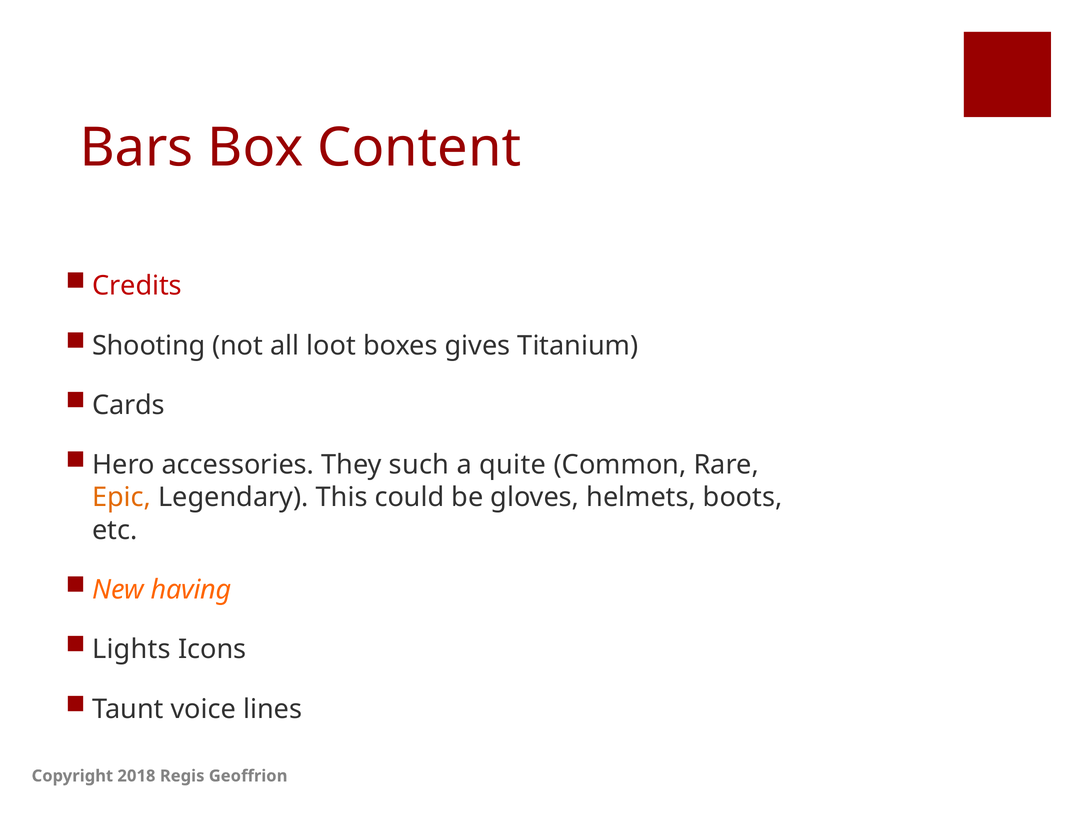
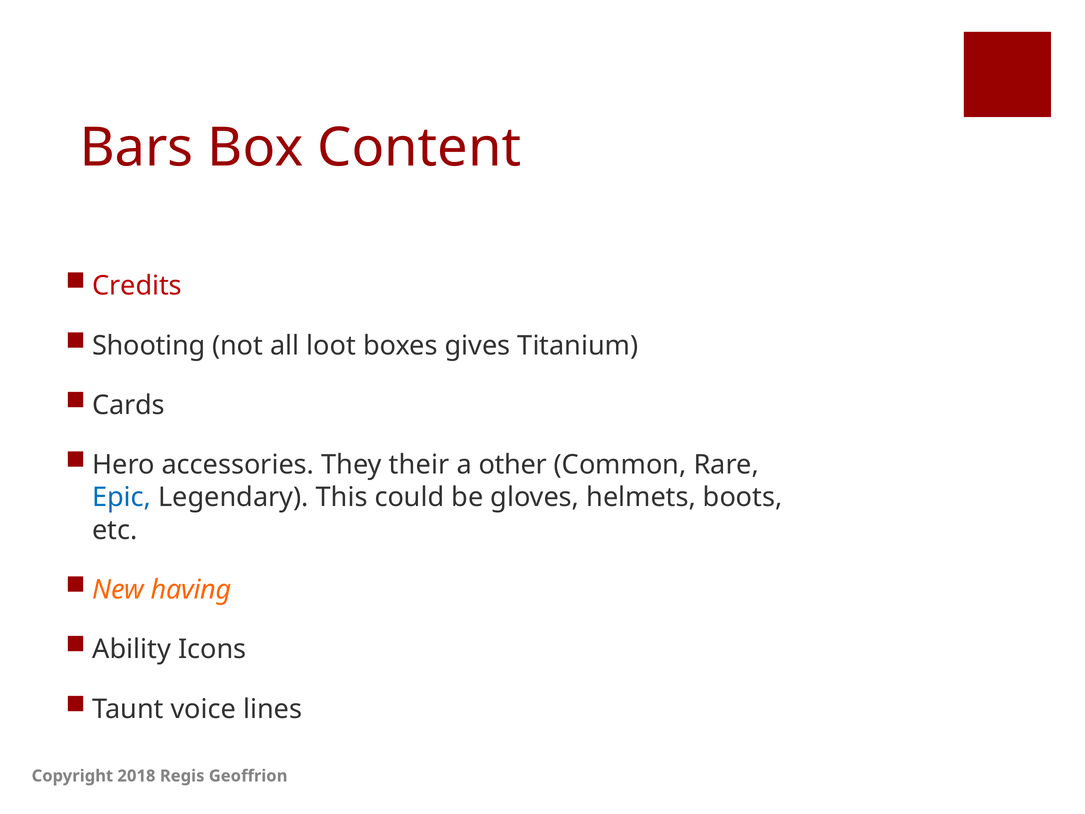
such: such -> their
quite: quite -> other
Epic colour: orange -> blue
Lights: Lights -> Ability
